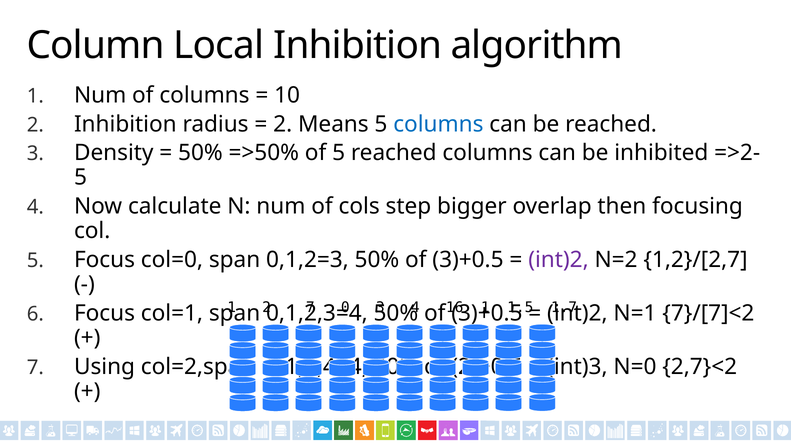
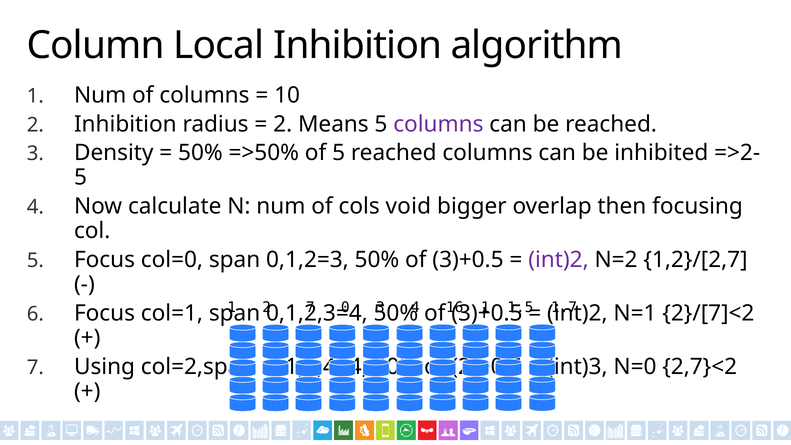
columns at (438, 124) colour: blue -> purple
step: step -> void
7}/[7]<2: 7}/[7]<2 -> 2}/[7]<2
